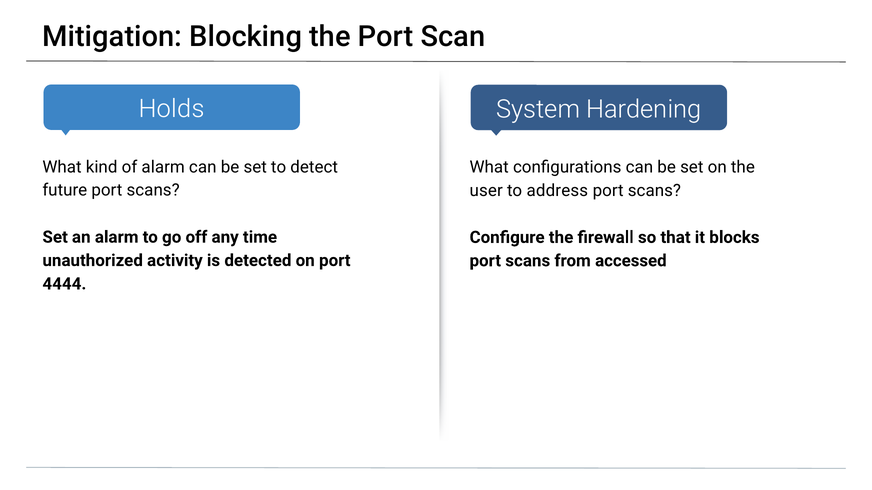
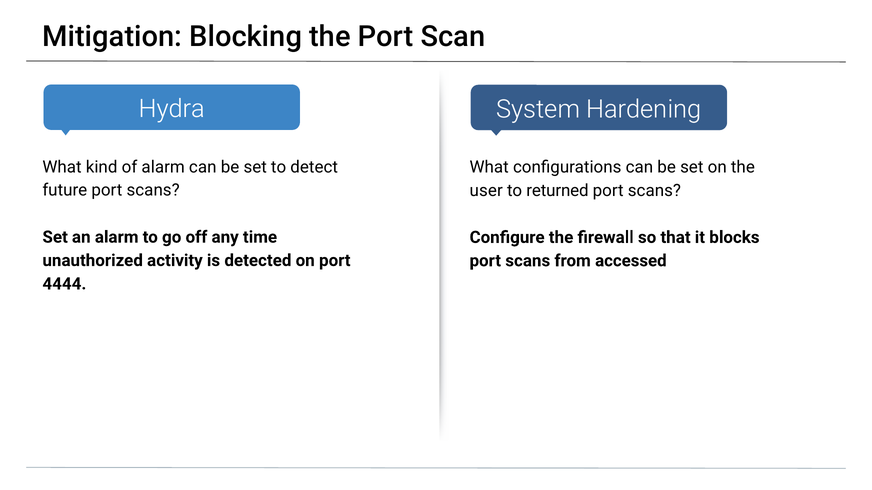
Holds: Holds -> Hydra
address: address -> returned
